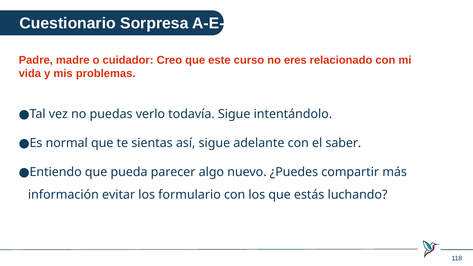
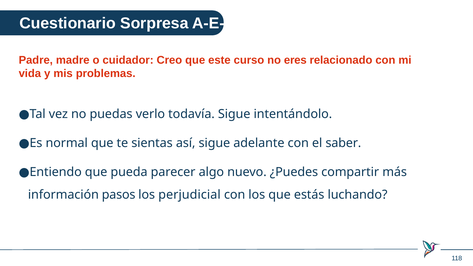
evitar: evitar -> pasos
formulario: formulario -> perjudicial
